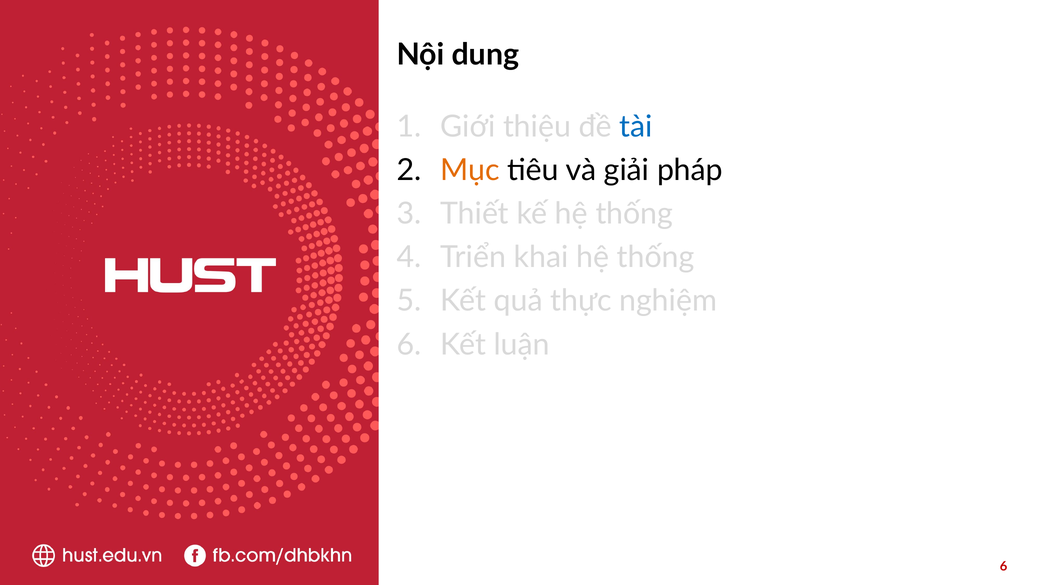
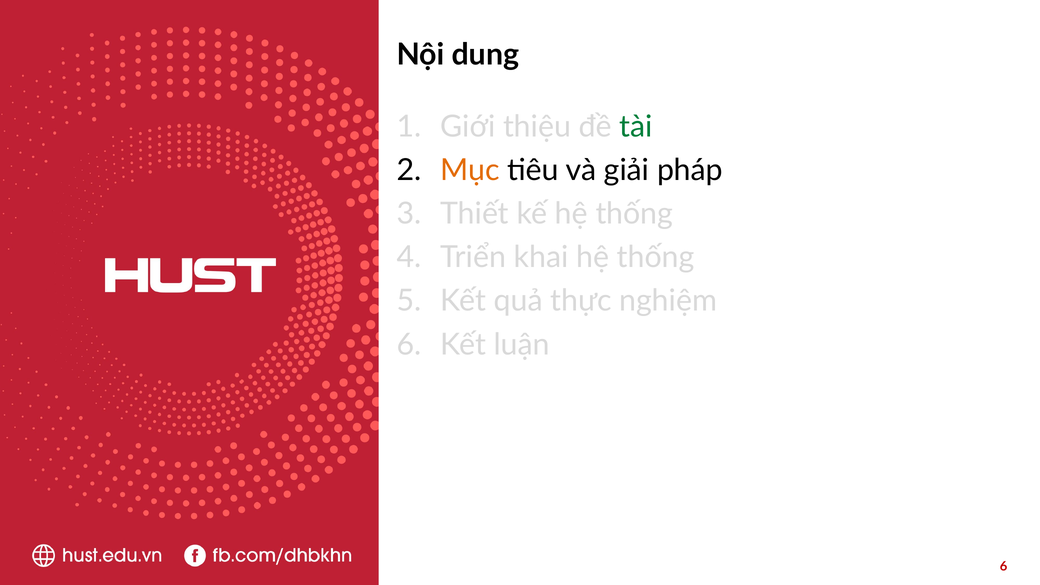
tài colour: blue -> green
